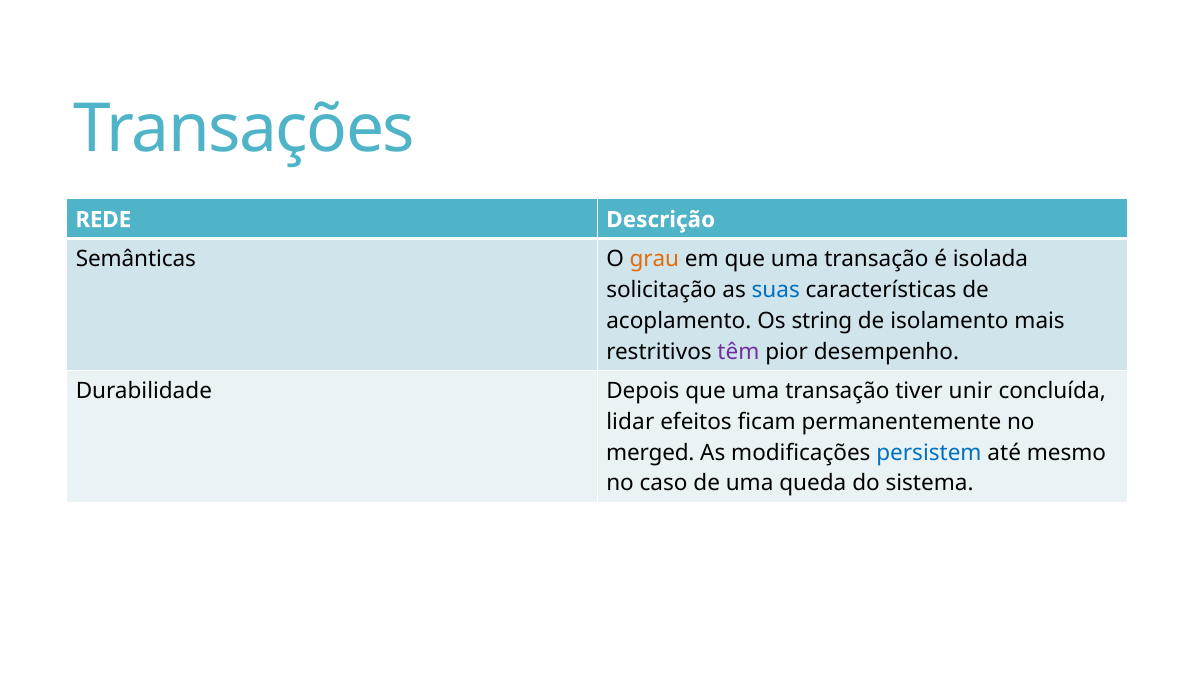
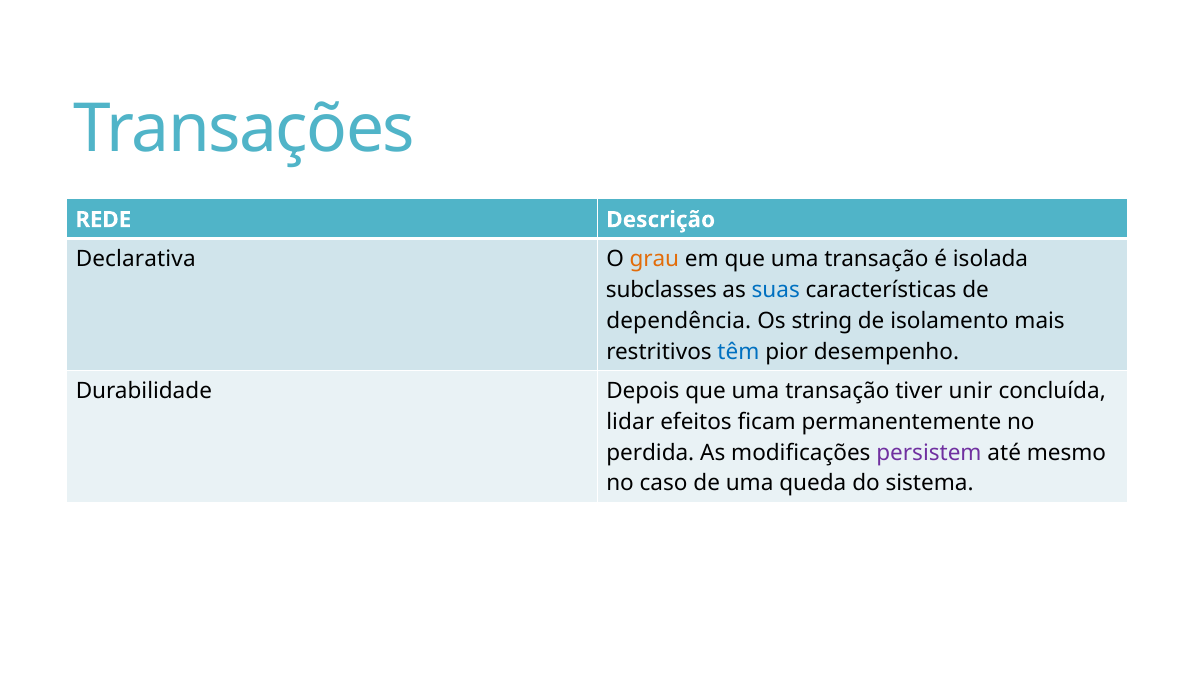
Semânticas: Semânticas -> Declarativa
solicitação: solicitação -> subclasses
acoplamento: acoplamento -> dependência
têm colour: purple -> blue
merged: merged -> perdida
persistem colour: blue -> purple
